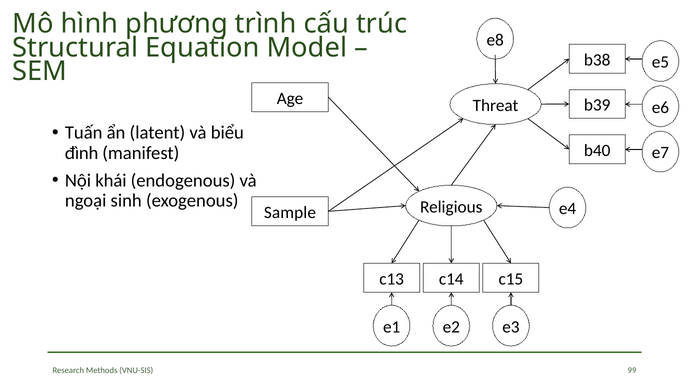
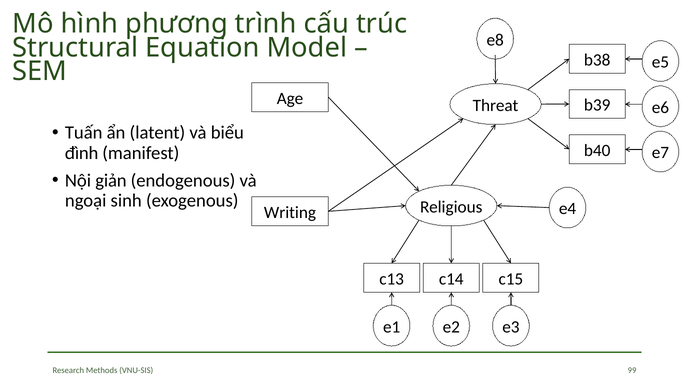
khái: khái -> giản
Sample: Sample -> Writing
